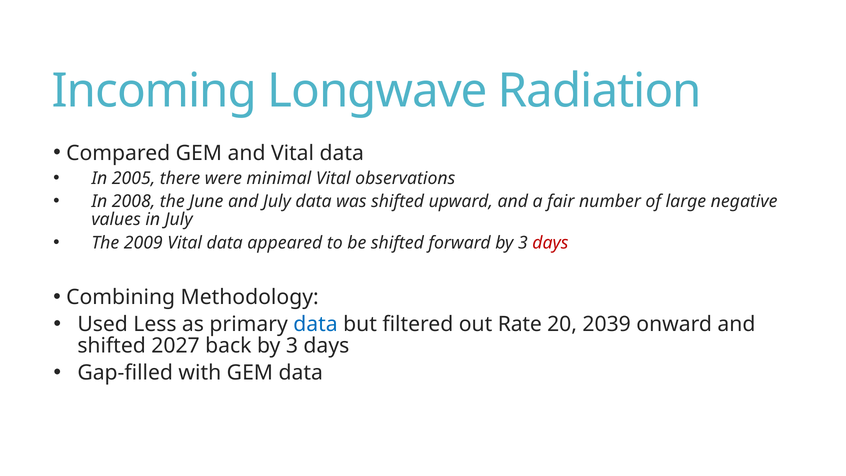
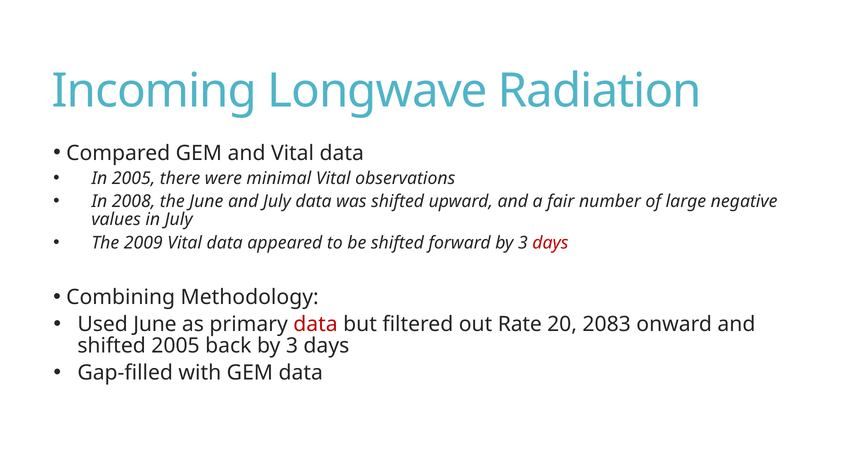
Used Less: Less -> June
data at (316, 324) colour: blue -> red
2039: 2039 -> 2083
shifted 2027: 2027 -> 2005
